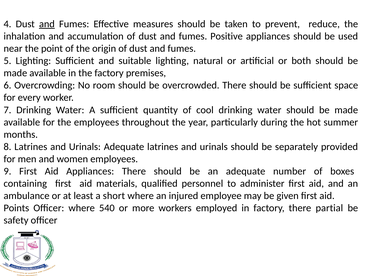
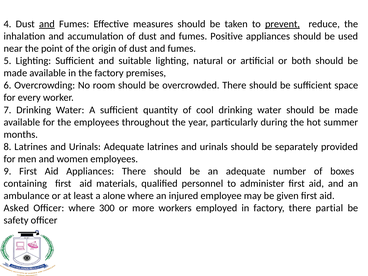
prevent underline: none -> present
short: short -> alone
Points: Points -> Asked
540: 540 -> 300
